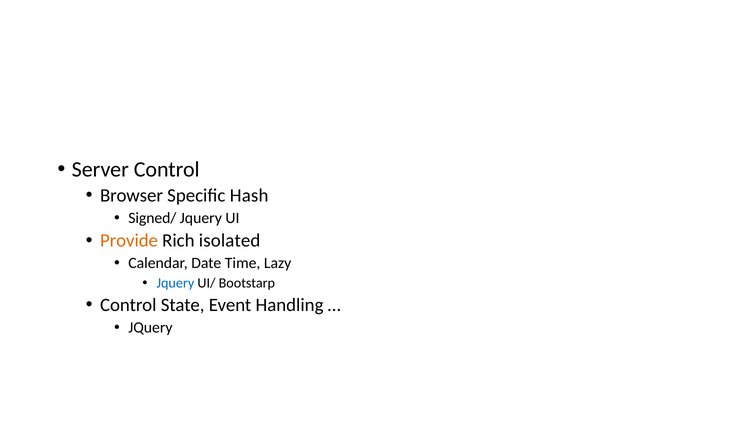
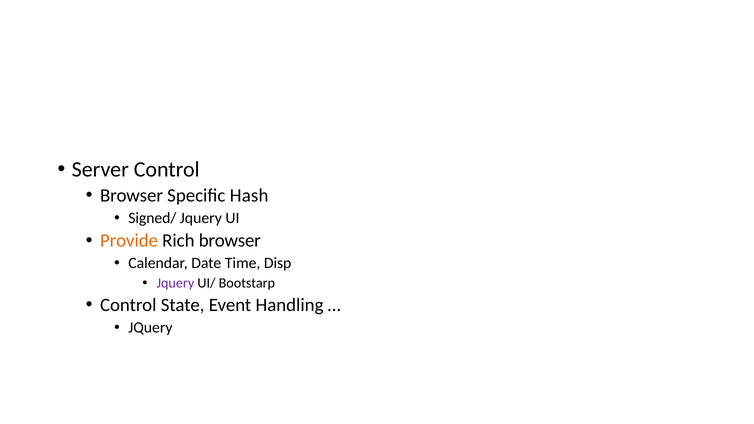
Rich isolated: isolated -> browser
Lazy: Lazy -> Disp
Jquery at (175, 283) colour: blue -> purple
